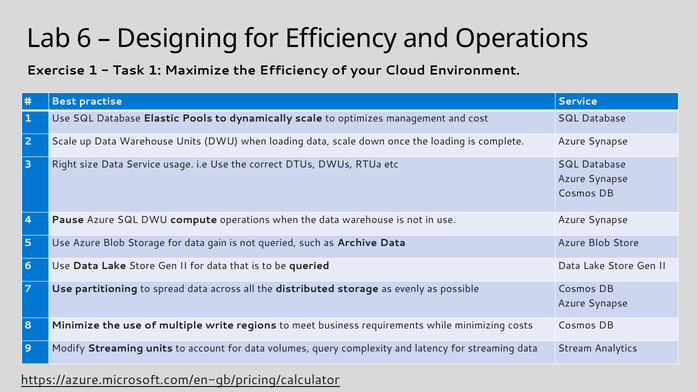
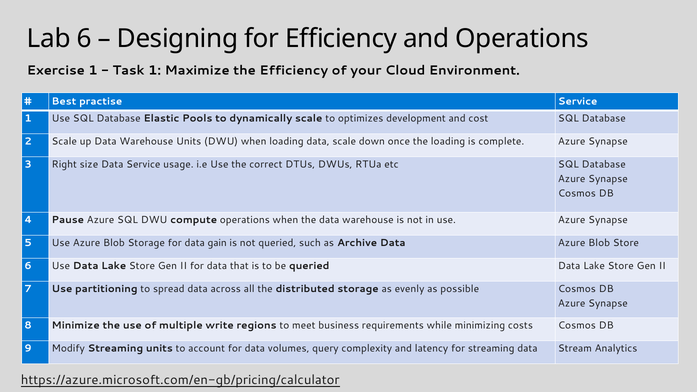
management: management -> development
